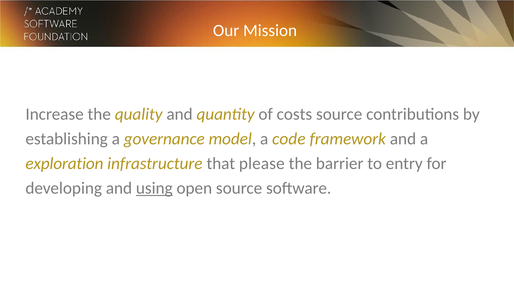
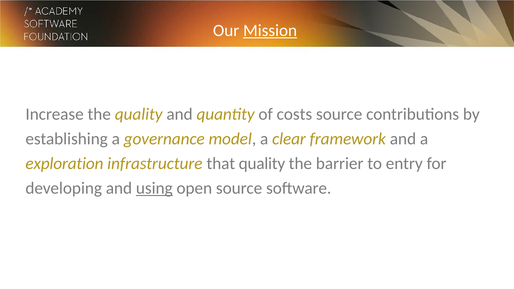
Mission underline: none -> present
code: code -> clear
that please: please -> quality
